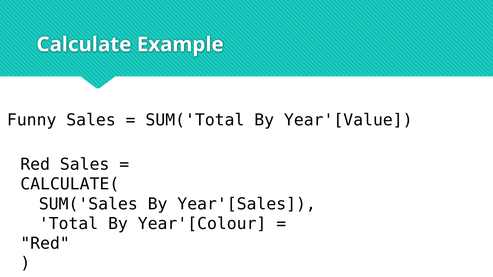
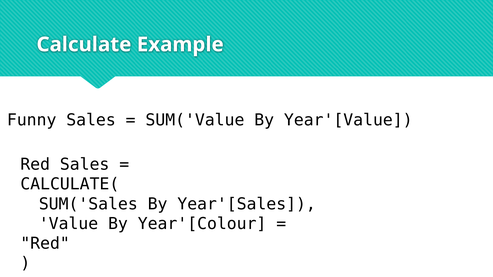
SUM('Total: SUM('Total -> SUM('Value
Total: Total -> Value
